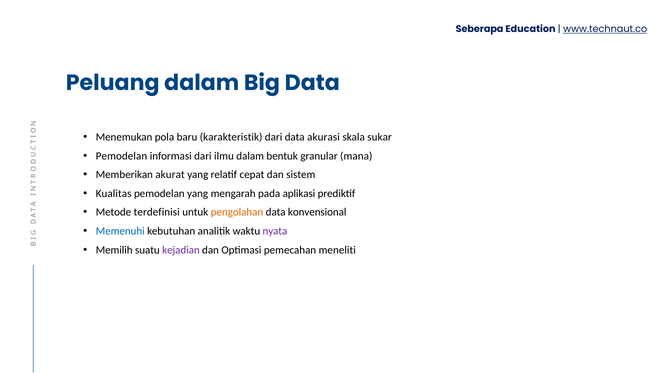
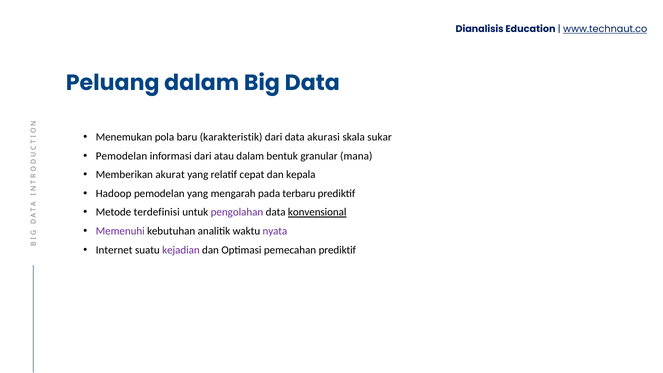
Seberapa: Seberapa -> Dianalisis
ilmu: ilmu -> atau
sistem: sistem -> kepala
Kualitas: Kualitas -> Hadoop
aplikasi: aplikasi -> terbaru
pengolahan colour: orange -> purple
konvensional underline: none -> present
Memenuhi colour: blue -> purple
Memilih: Memilih -> Internet
pemecahan meneliti: meneliti -> prediktif
